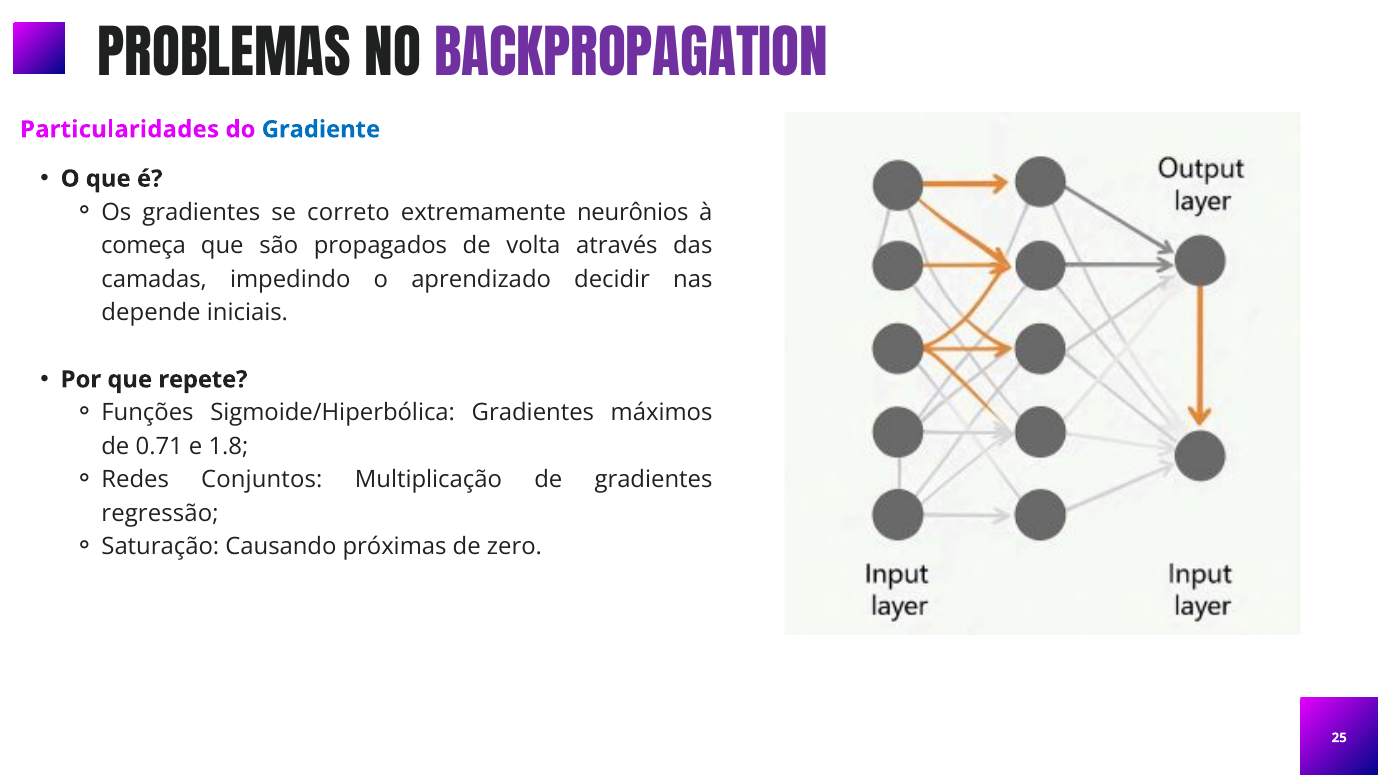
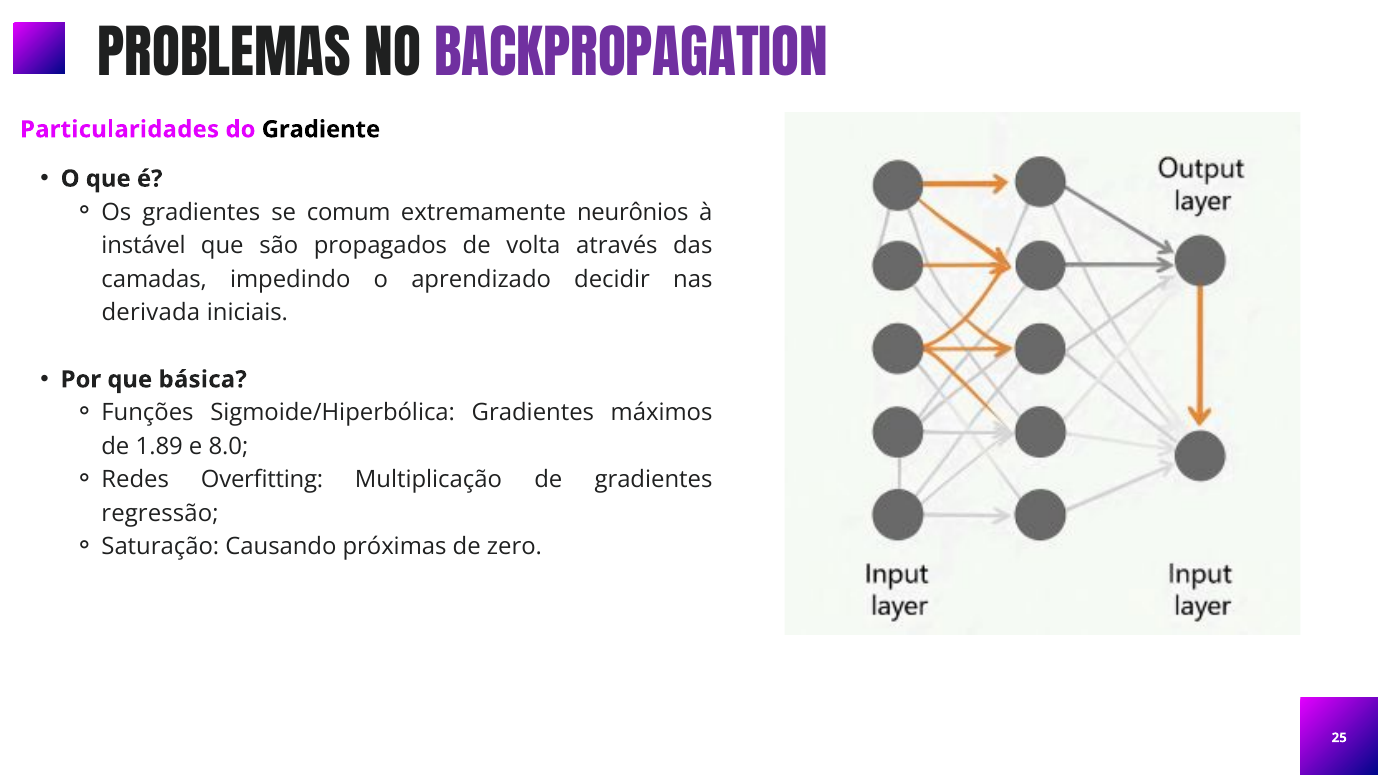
Gradiente colour: blue -> black
correto: correto -> comum
começa: começa -> instável
depende: depende -> derivada
repete: repete -> básica
0.71: 0.71 -> 1.89
1.8: 1.8 -> 8.0
Conjuntos: Conjuntos -> Overfitting
